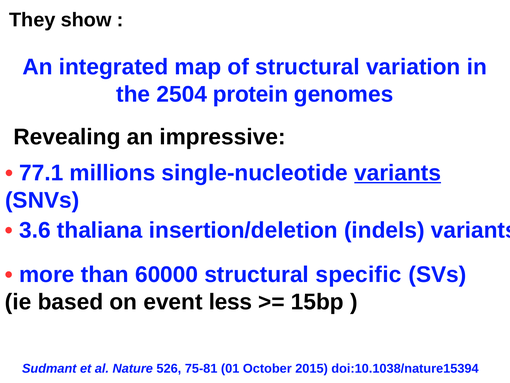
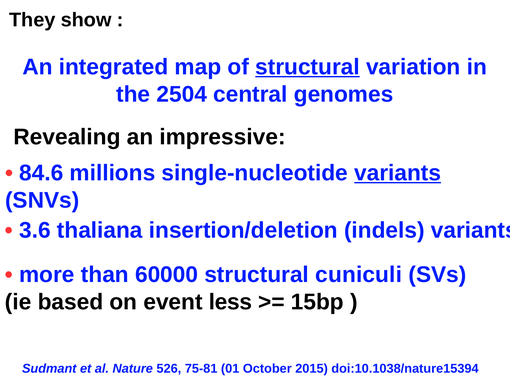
structural at (307, 67) underline: none -> present
protein: protein -> central
77.1: 77.1 -> 84.6
specific: specific -> cuniculi
